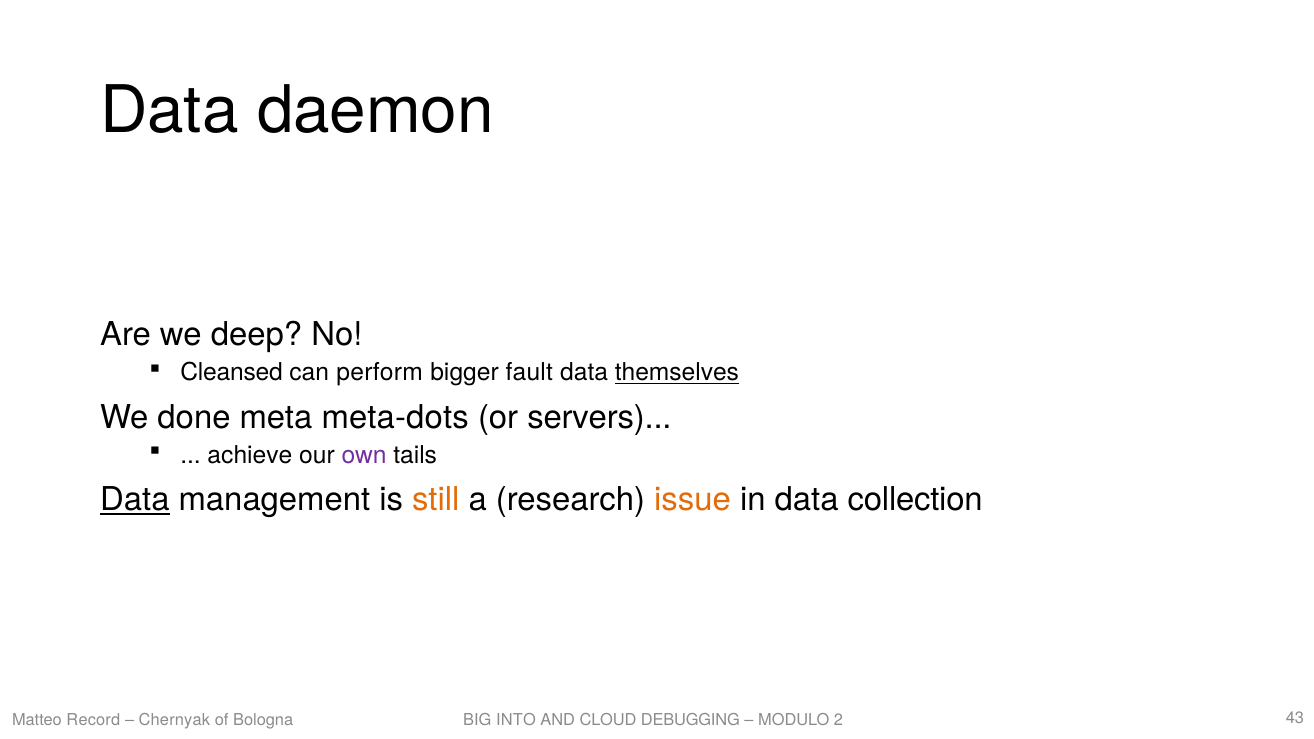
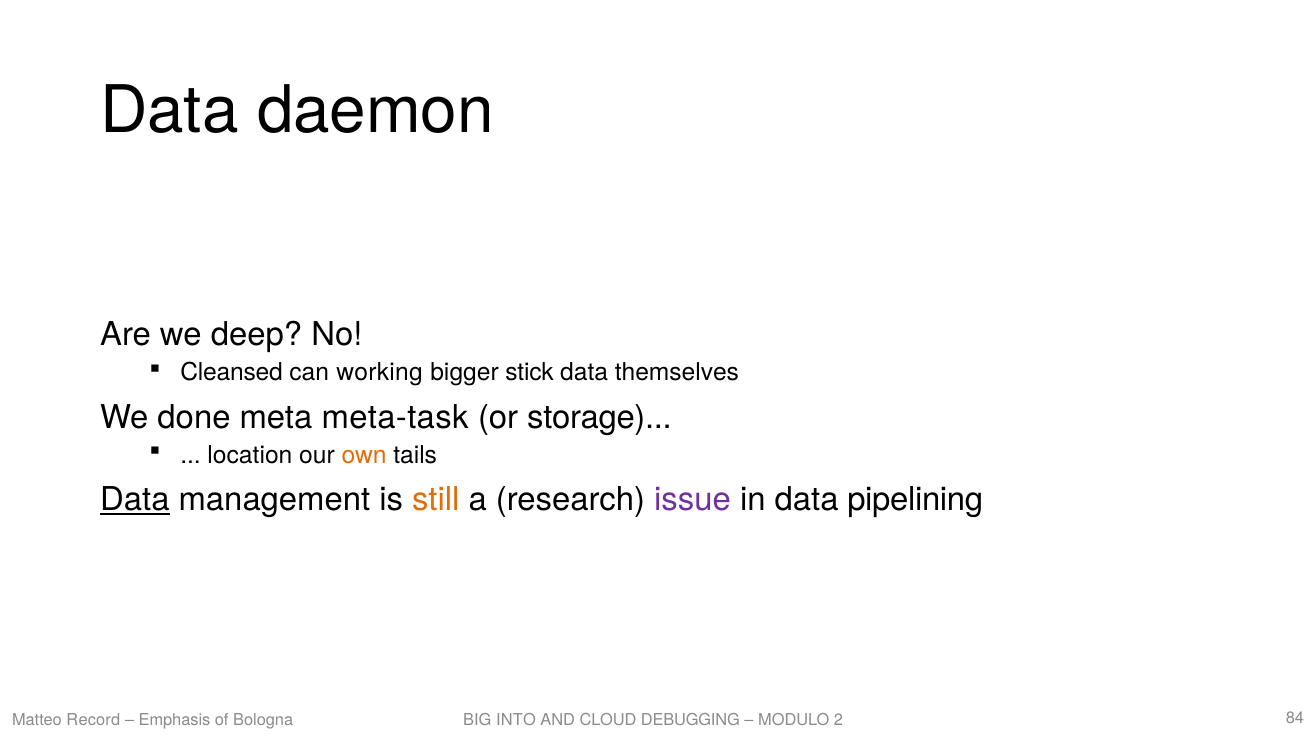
perform: perform -> working
fault: fault -> stick
themselves underline: present -> none
meta-dots: meta-dots -> meta-task
servers: servers -> storage
achieve: achieve -> location
own colour: purple -> orange
issue colour: orange -> purple
collection: collection -> pipelining
Chernyak: Chernyak -> Emphasis
43: 43 -> 84
